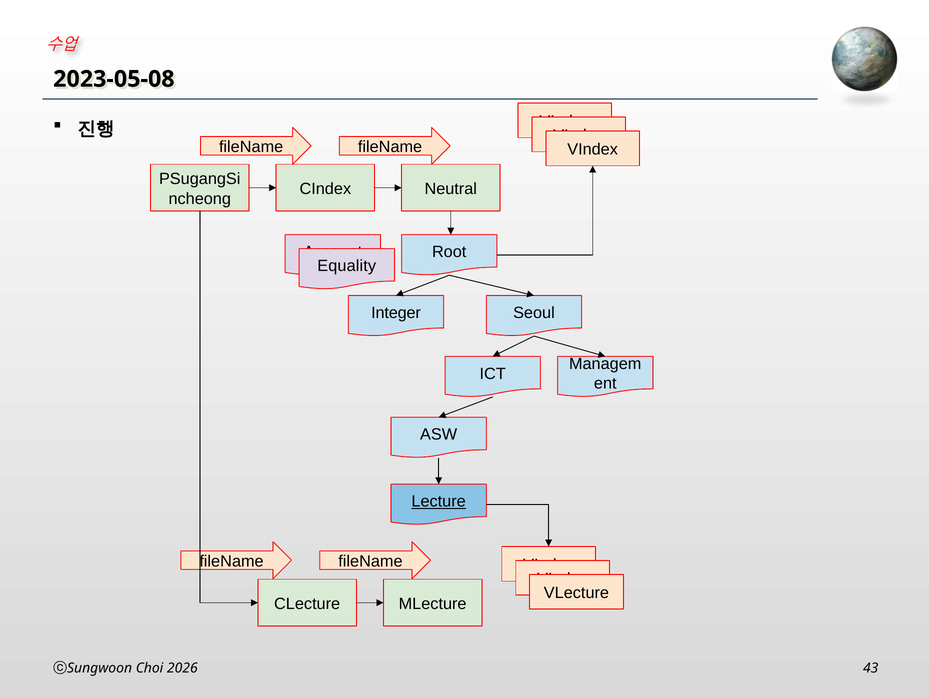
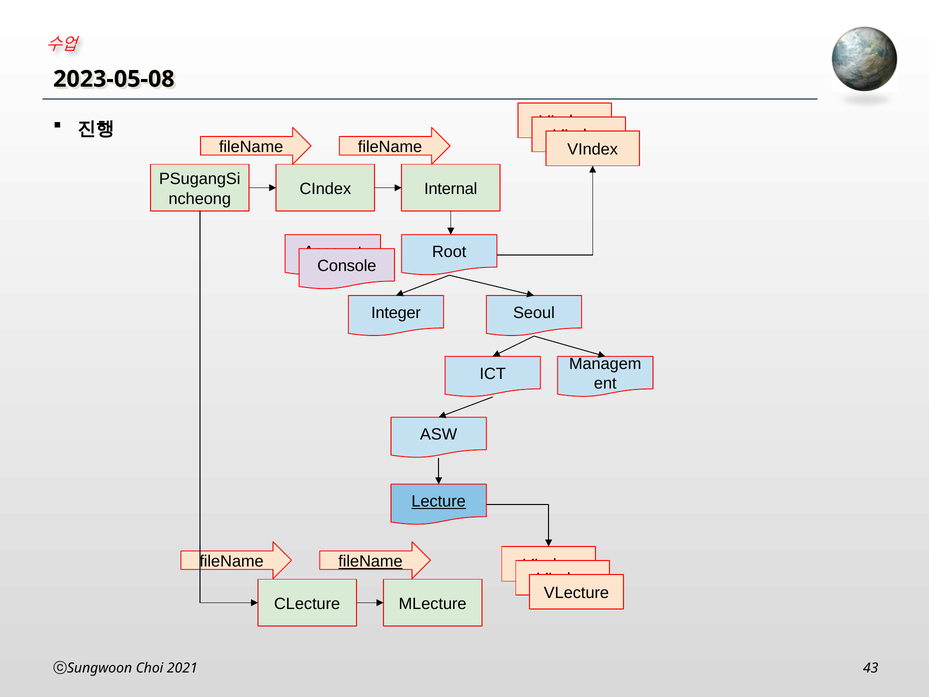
Neutral: Neutral -> Internal
Equality: Equality -> Console
fileName at (370, 561) underline: none -> present
2026: 2026 -> 2021
